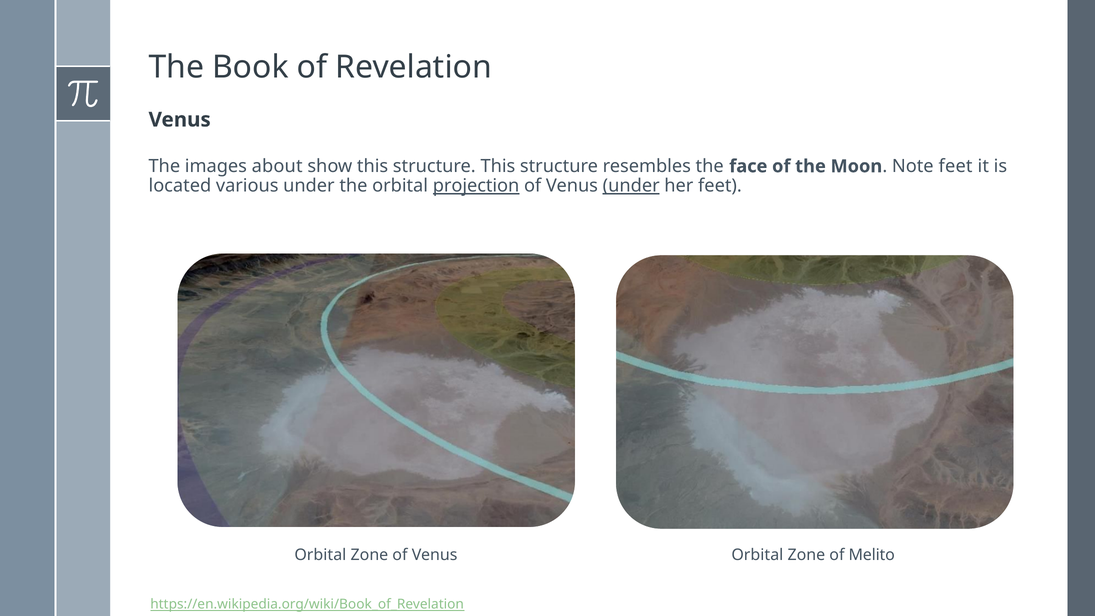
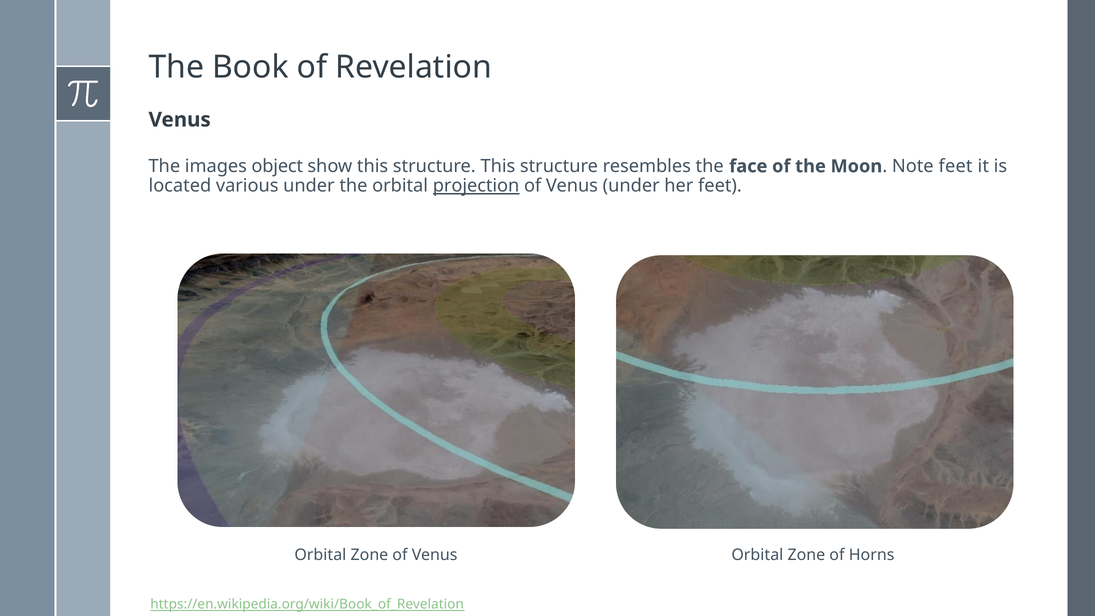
about: about -> object
under at (631, 186) underline: present -> none
Melito: Melito -> Horns
